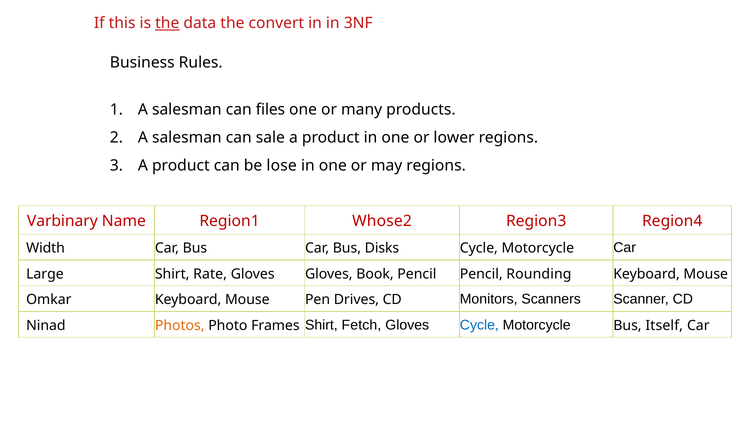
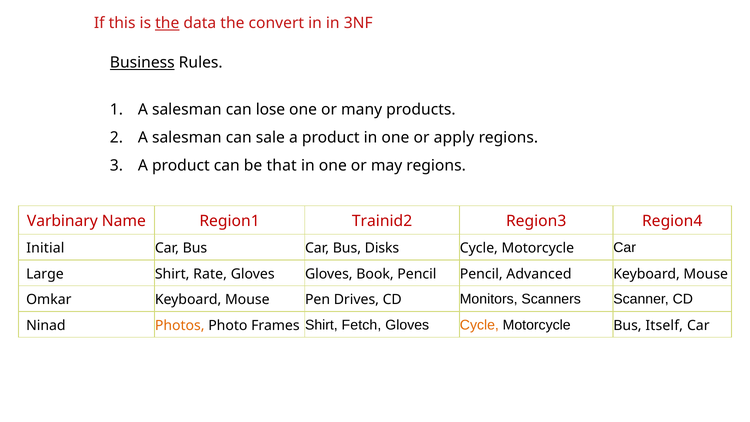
Business underline: none -> present
files: files -> lose
lower: lower -> apply
lose: lose -> that
Whose2: Whose2 -> Trainid2
Width: Width -> Initial
Rounding: Rounding -> Advanced
Cycle at (479, 325) colour: blue -> orange
